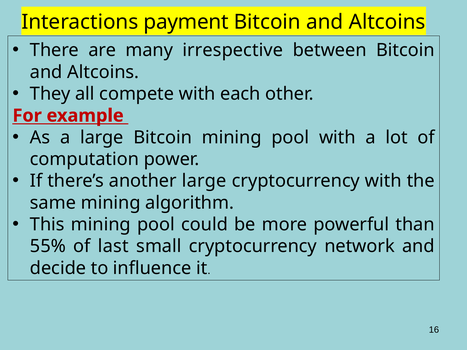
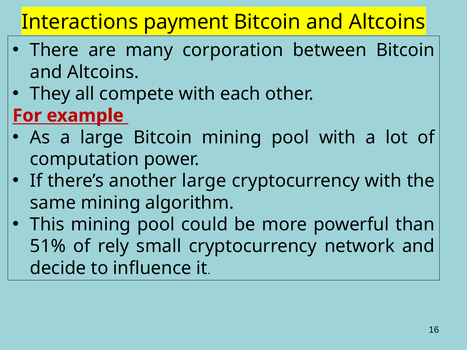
irrespective: irrespective -> corporation
55%: 55% -> 51%
last: last -> rely
